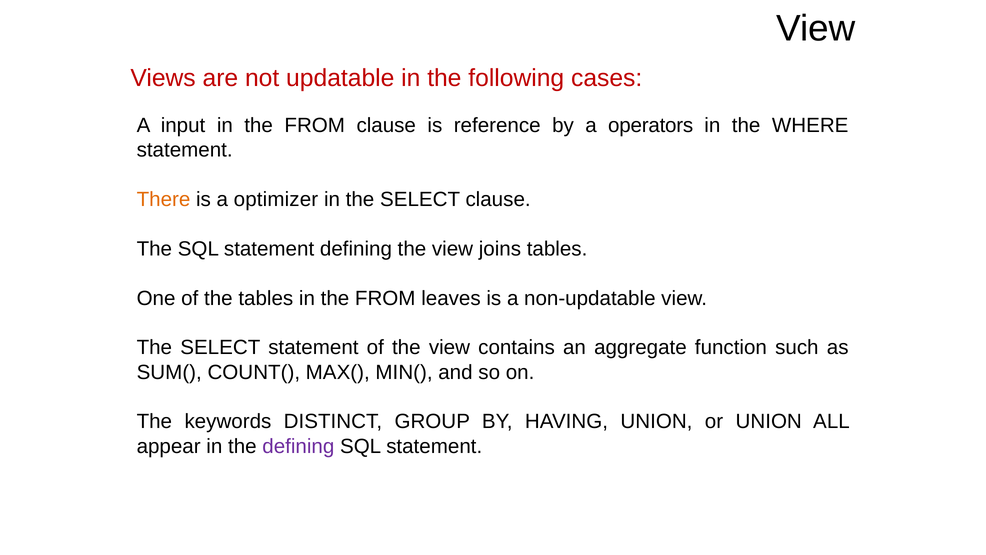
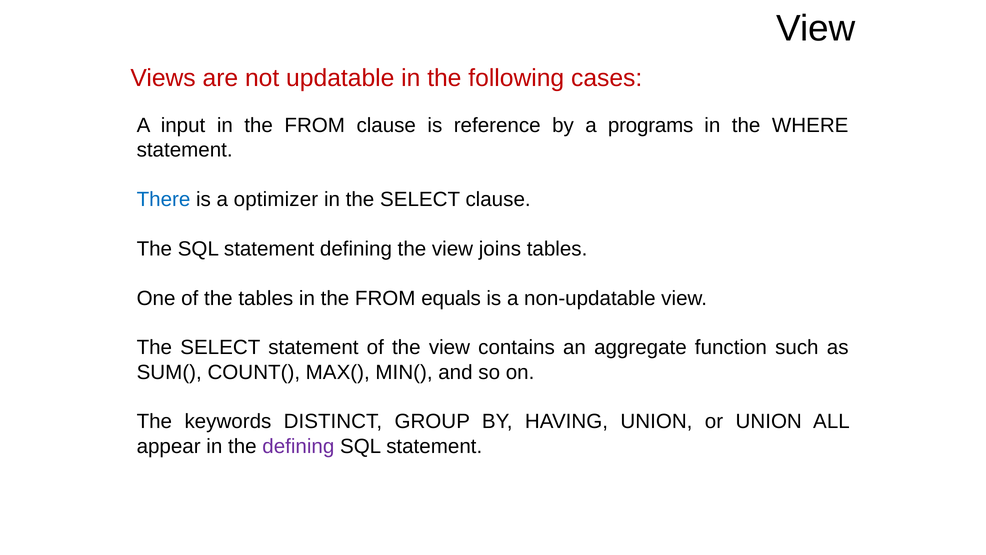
operators: operators -> programs
There colour: orange -> blue
leaves: leaves -> equals
